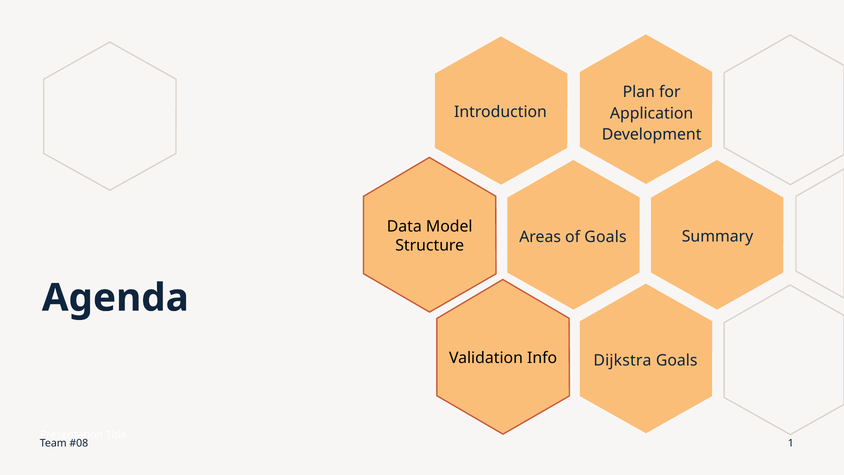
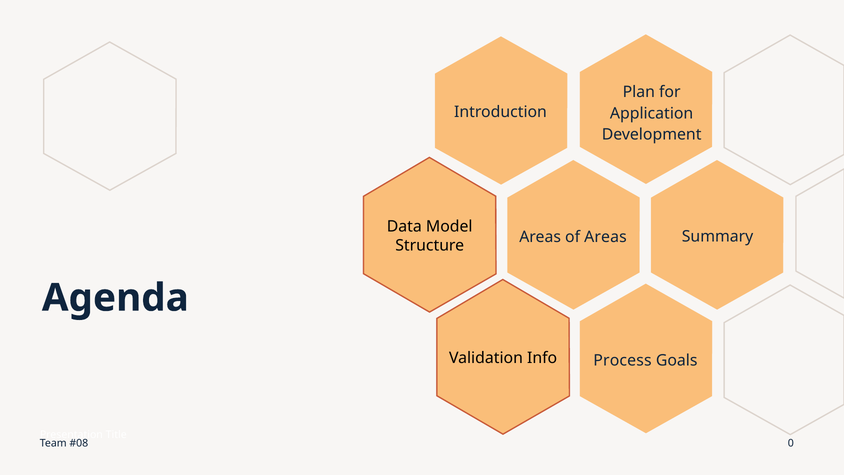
of Goals: Goals -> Areas
Dijkstra: Dijkstra -> Process
1: 1 -> 0
